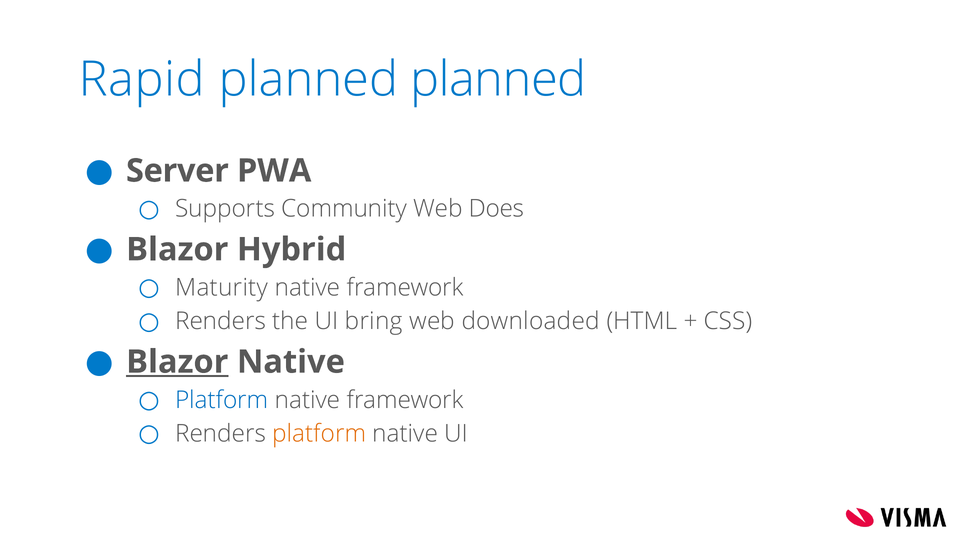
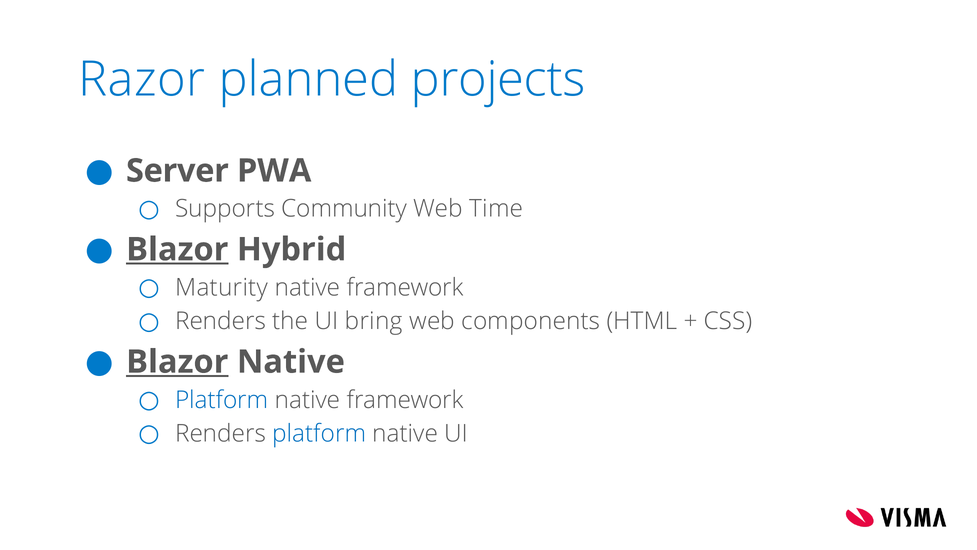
Rapid: Rapid -> Razor
planned planned: planned -> projects
Does: Does -> Time
Blazor at (177, 249) underline: none -> present
downloaded: downloaded -> components
platform at (319, 433) colour: orange -> blue
